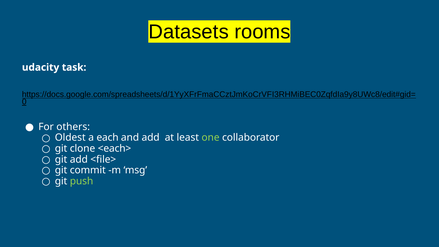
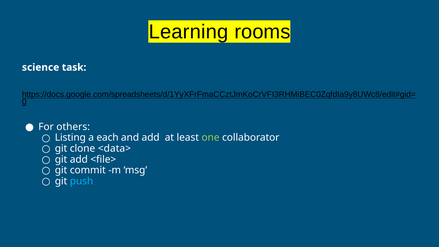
Datasets: Datasets -> Learning
udacity: udacity -> science
Oldest: Oldest -> Listing
<each>: <each> -> <data>
push colour: light green -> light blue
